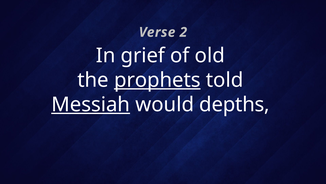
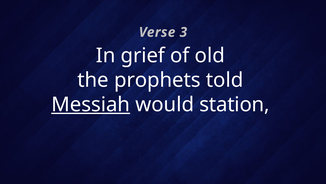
2: 2 -> 3
prophets underline: present -> none
depths: depths -> station
